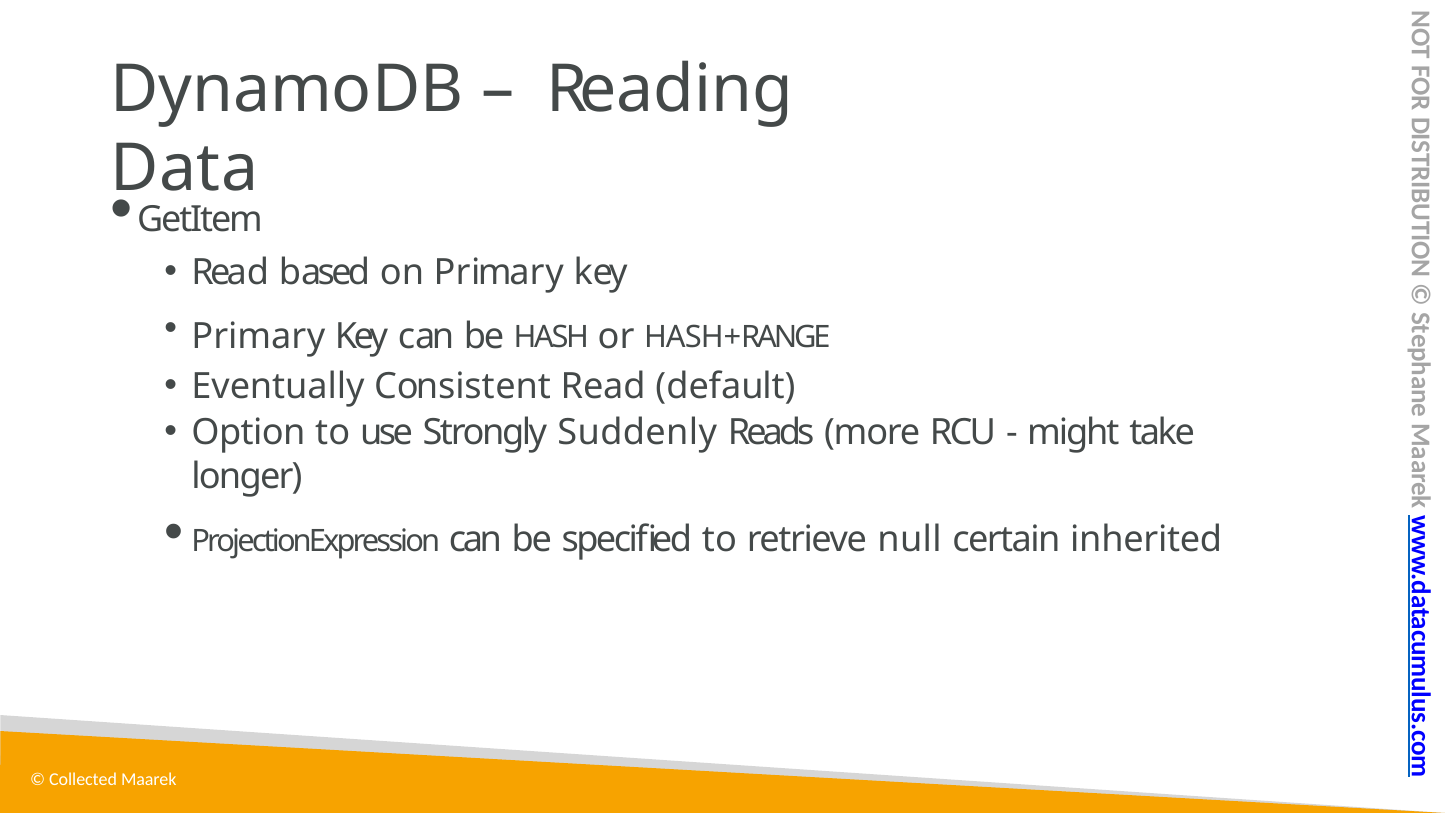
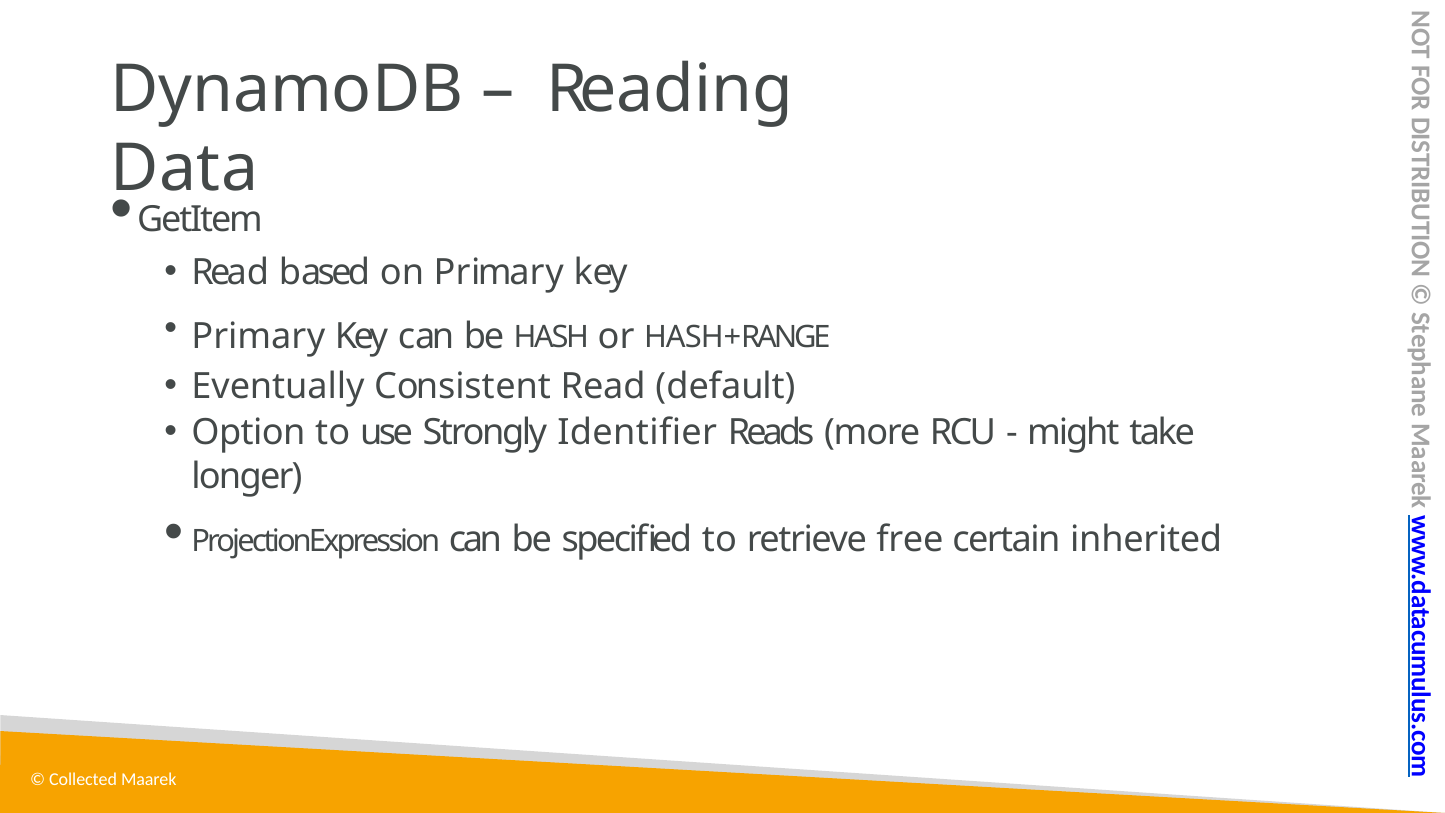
Suddenly: Suddenly -> Identifier
null: null -> free
